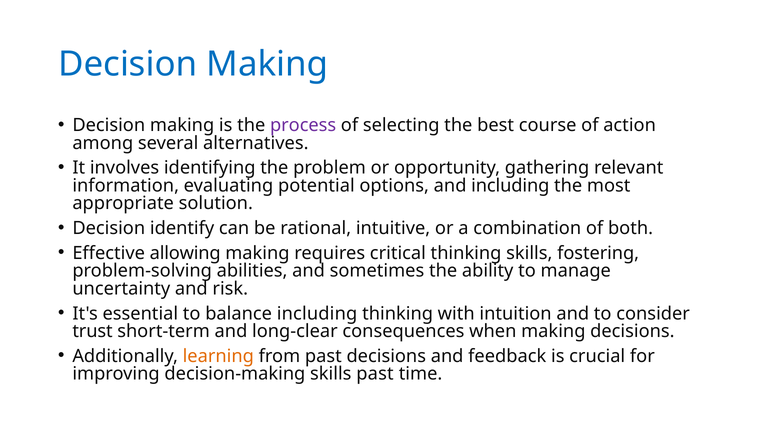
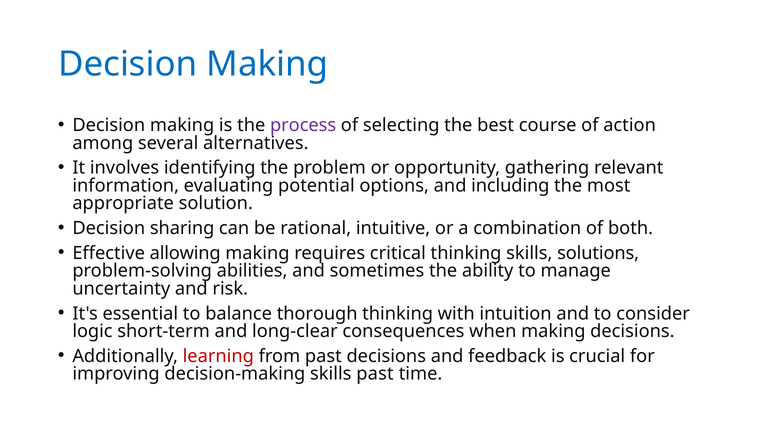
identify: identify -> sharing
fostering: fostering -> solutions
balance including: including -> thorough
trust: trust -> logic
learning colour: orange -> red
